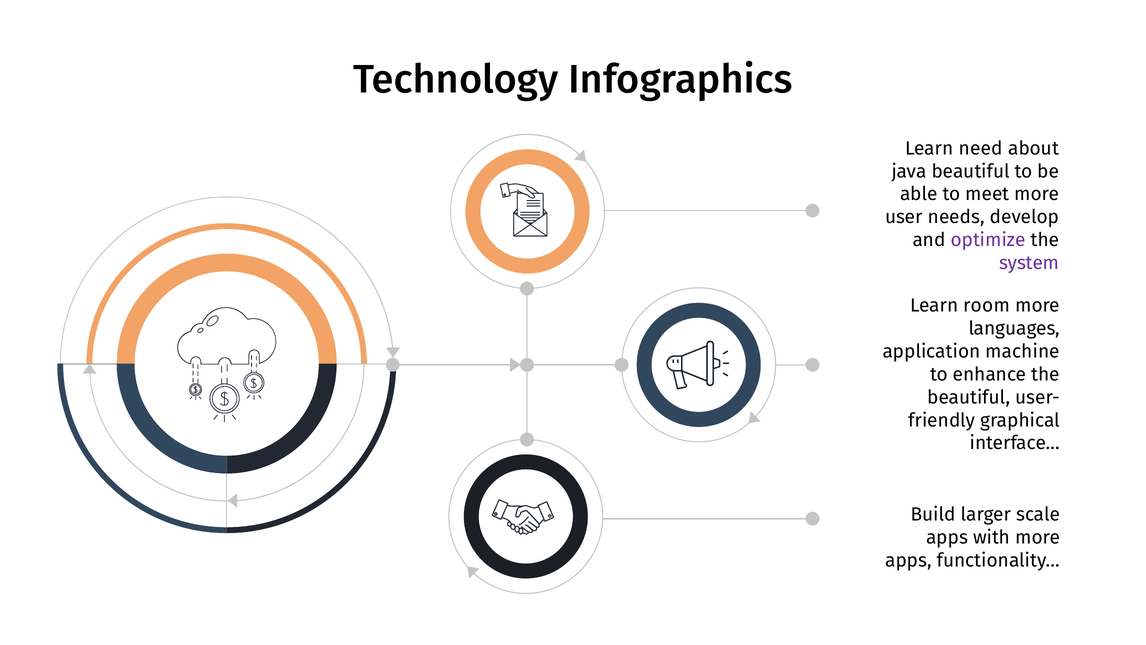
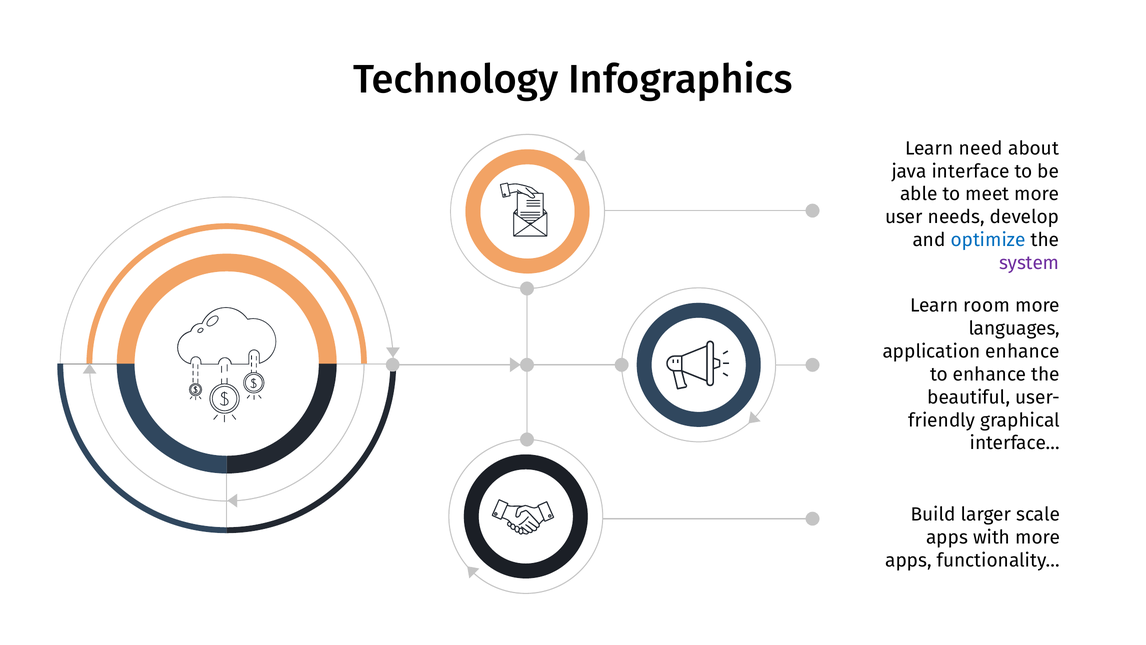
java beautiful: beautiful -> interface
optimize colour: purple -> blue
application machine: machine -> enhance
